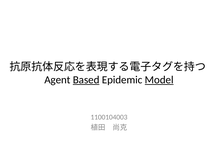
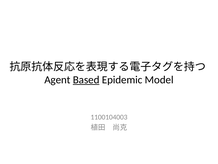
Model underline: present -> none
